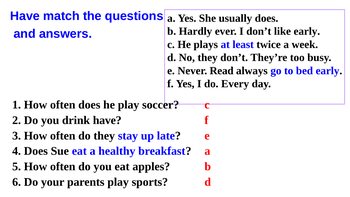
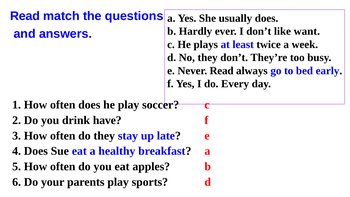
Have at (25, 16): Have -> Read
like early: early -> want
